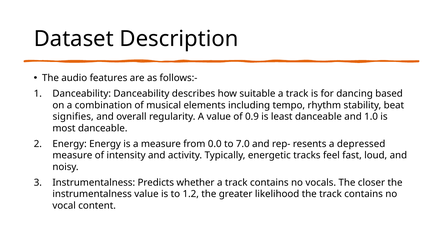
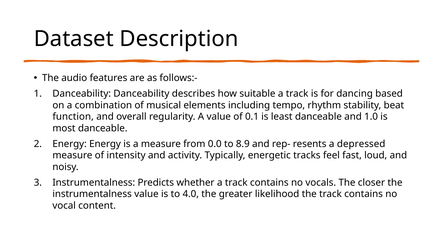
signifies: signifies -> function
0.9: 0.9 -> 0.1
7.0: 7.0 -> 8.9
1.2: 1.2 -> 4.0
